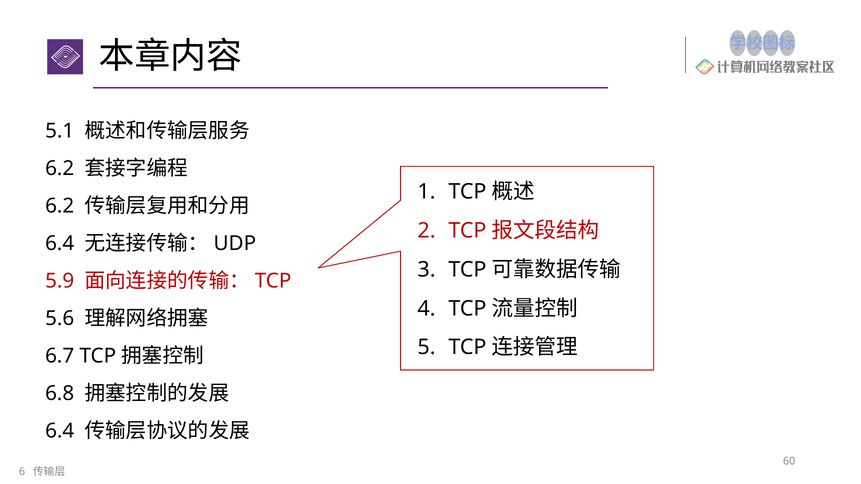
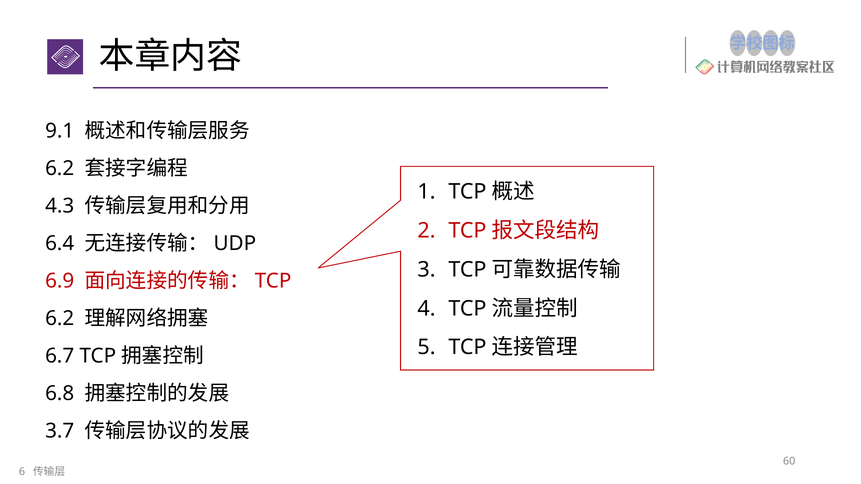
5.1: 5.1 -> 9.1
6.2 at (60, 206): 6.2 -> 4.3
5.9: 5.9 -> 6.9
5.6 at (60, 319): 5.6 -> 6.2
6.4 at (60, 431): 6.4 -> 3.7
